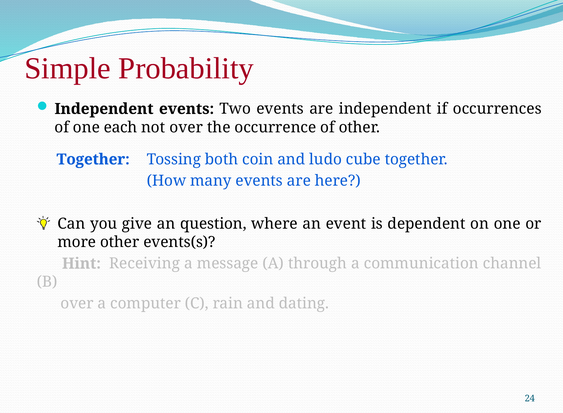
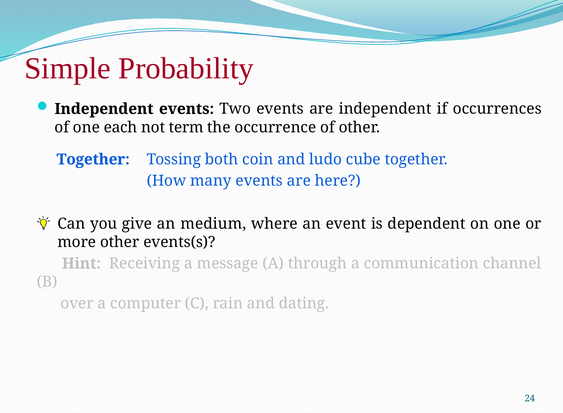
not over: over -> term
question: question -> medium
